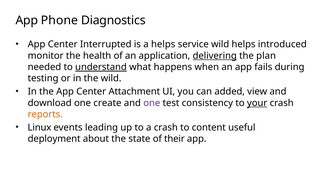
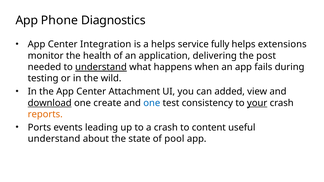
Interrupted: Interrupted -> Integration
service wild: wild -> fully
introduced: introduced -> extensions
delivering underline: present -> none
plan: plan -> post
download underline: none -> present
one at (152, 103) colour: purple -> blue
Linux: Linux -> Ports
deployment at (54, 139): deployment -> understand
their: their -> pool
